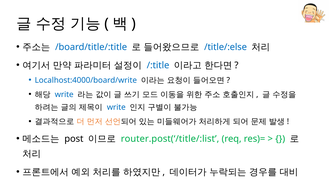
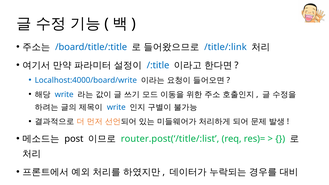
/title/:else: /title/:else -> /title/:link
